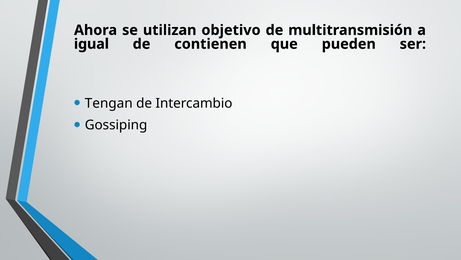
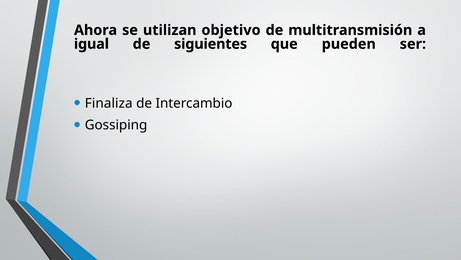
contienen: contienen -> siguientes
Tengan: Tengan -> Finaliza
